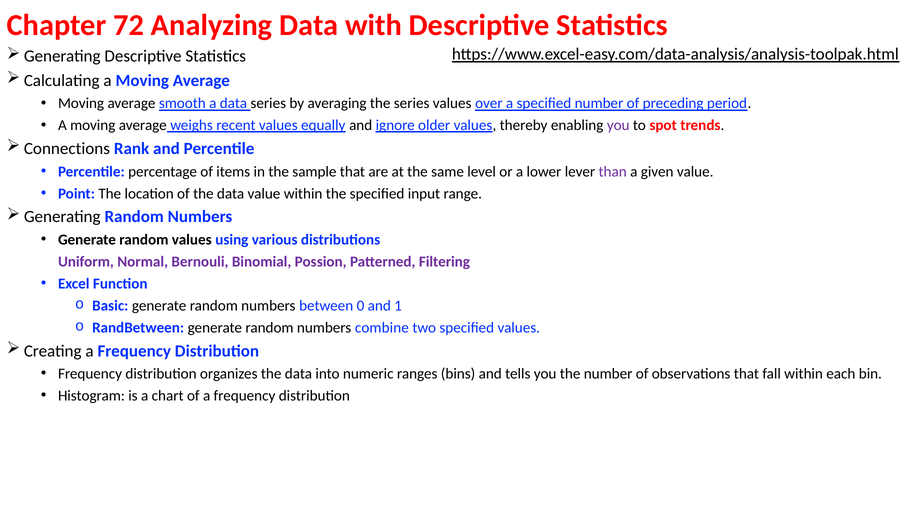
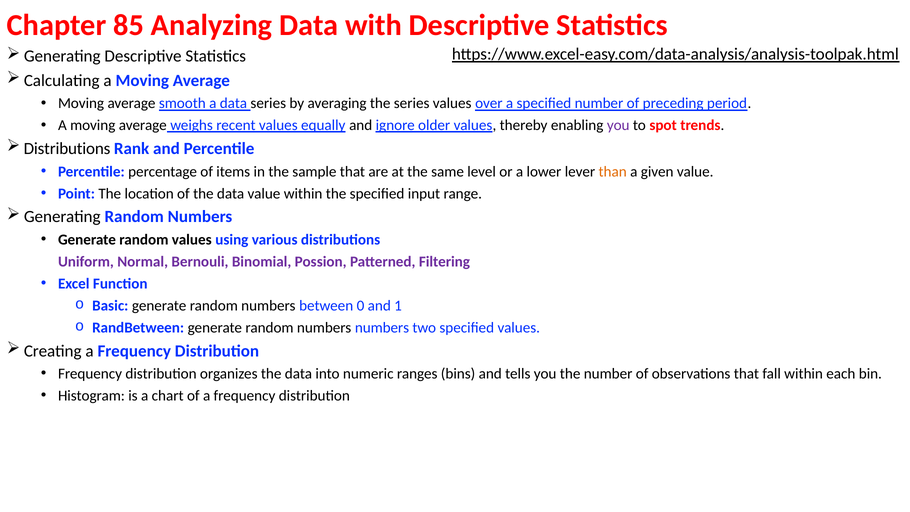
72: 72 -> 85
Connections at (67, 149): Connections -> Distributions
than colour: purple -> orange
numbers combine: combine -> numbers
